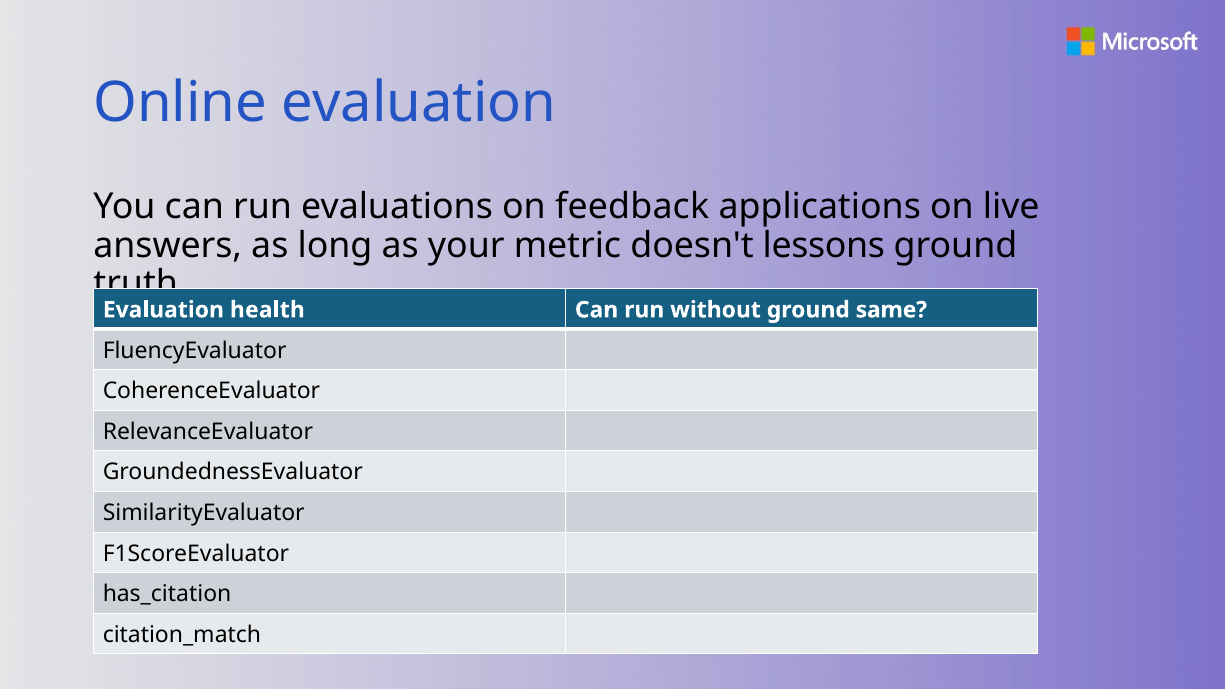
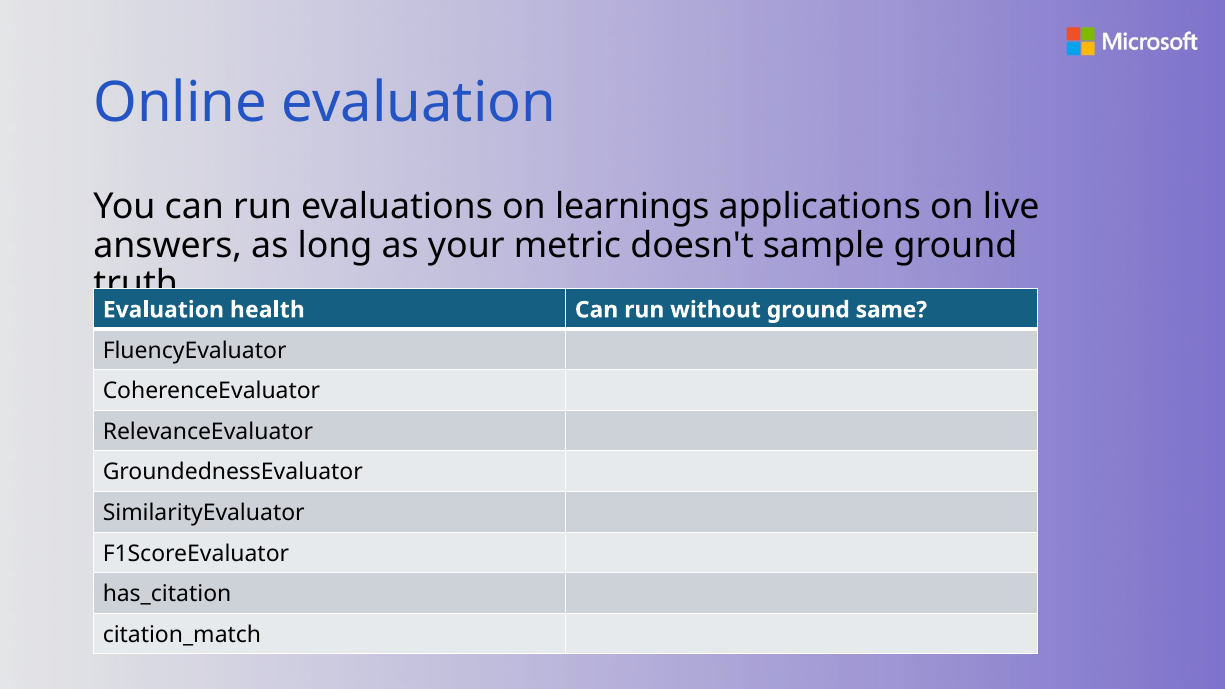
feedback: feedback -> learnings
lessons: lessons -> sample
